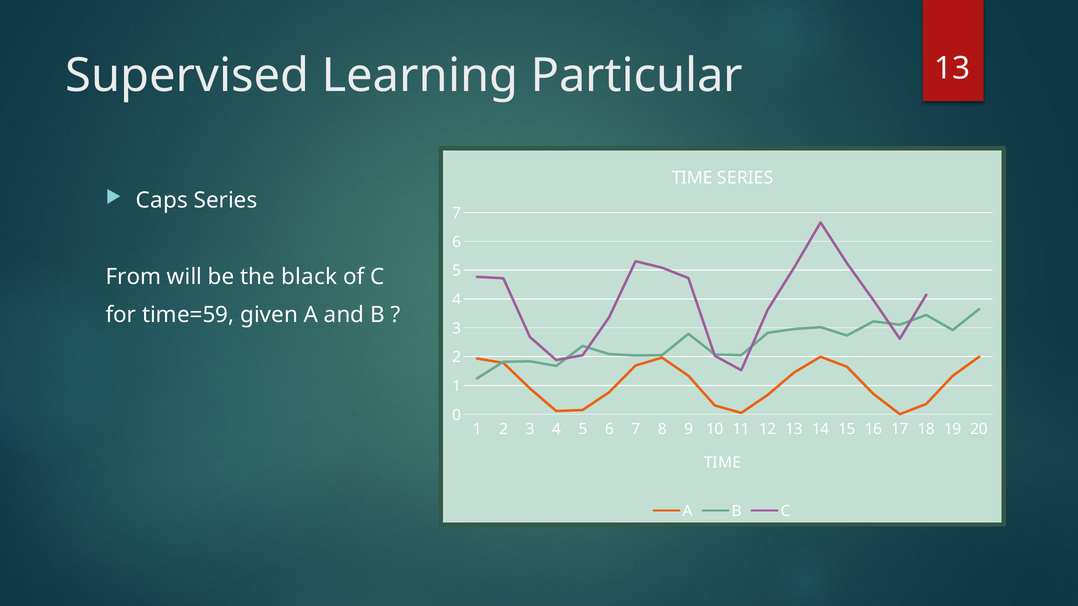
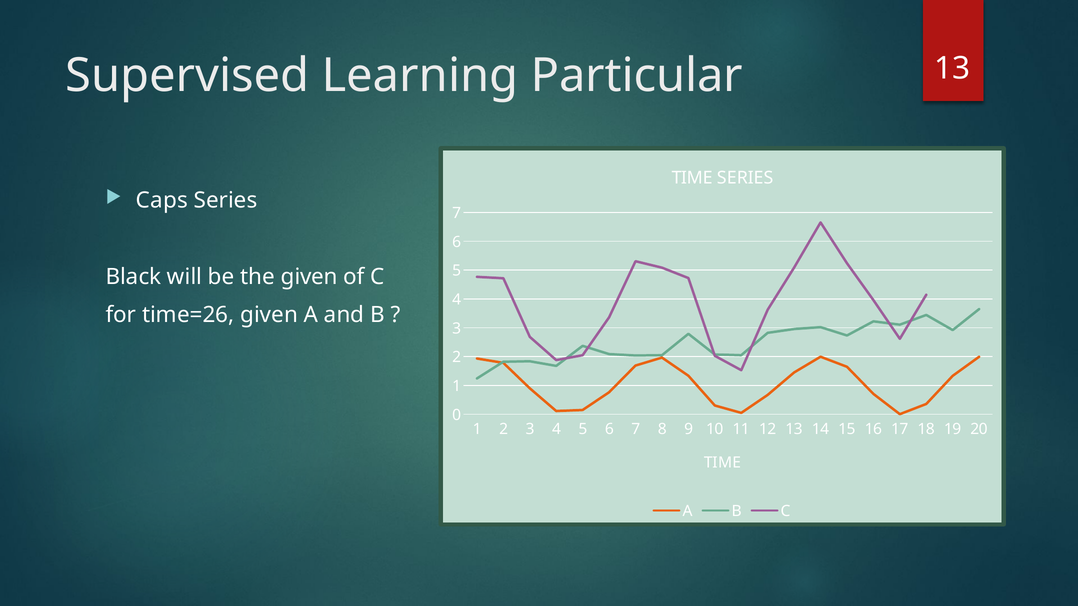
From: From -> Black
the black: black -> given
time=59: time=59 -> time=26
